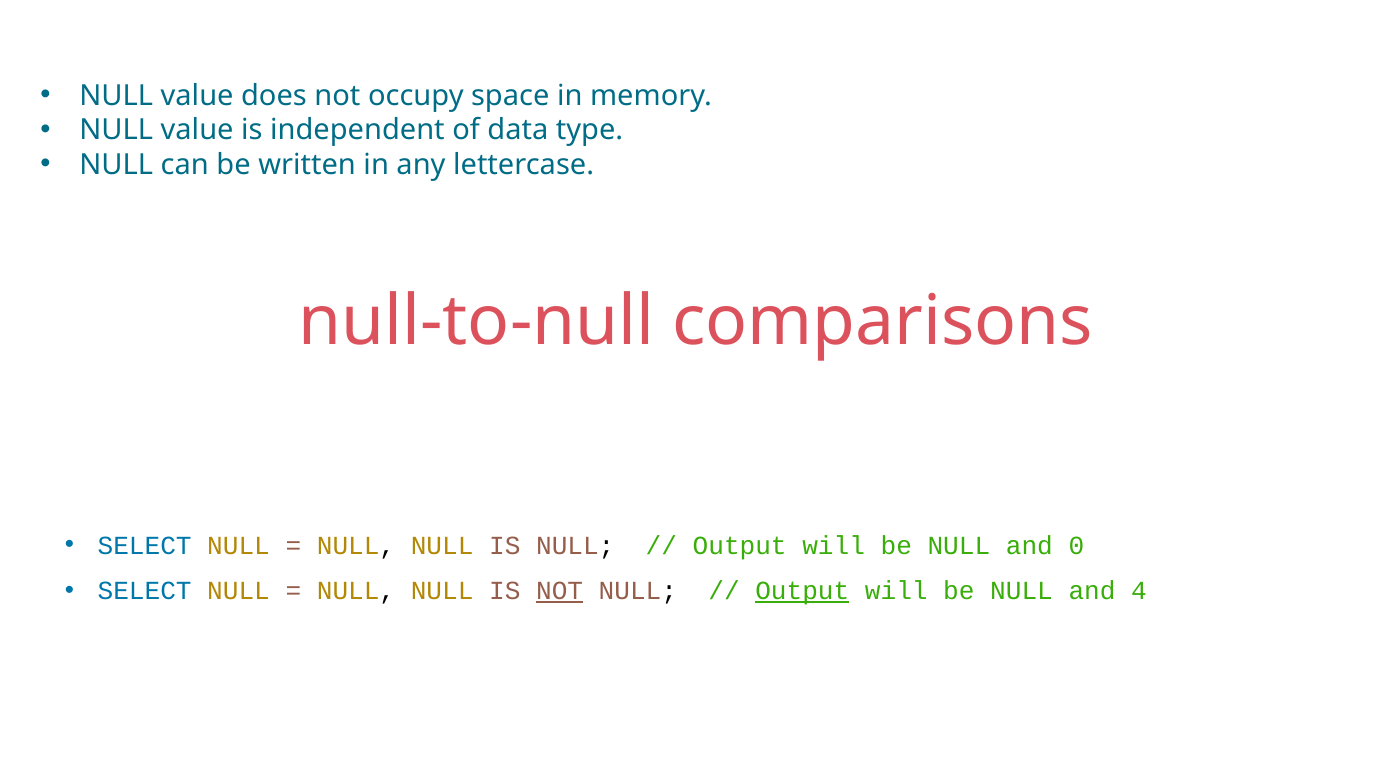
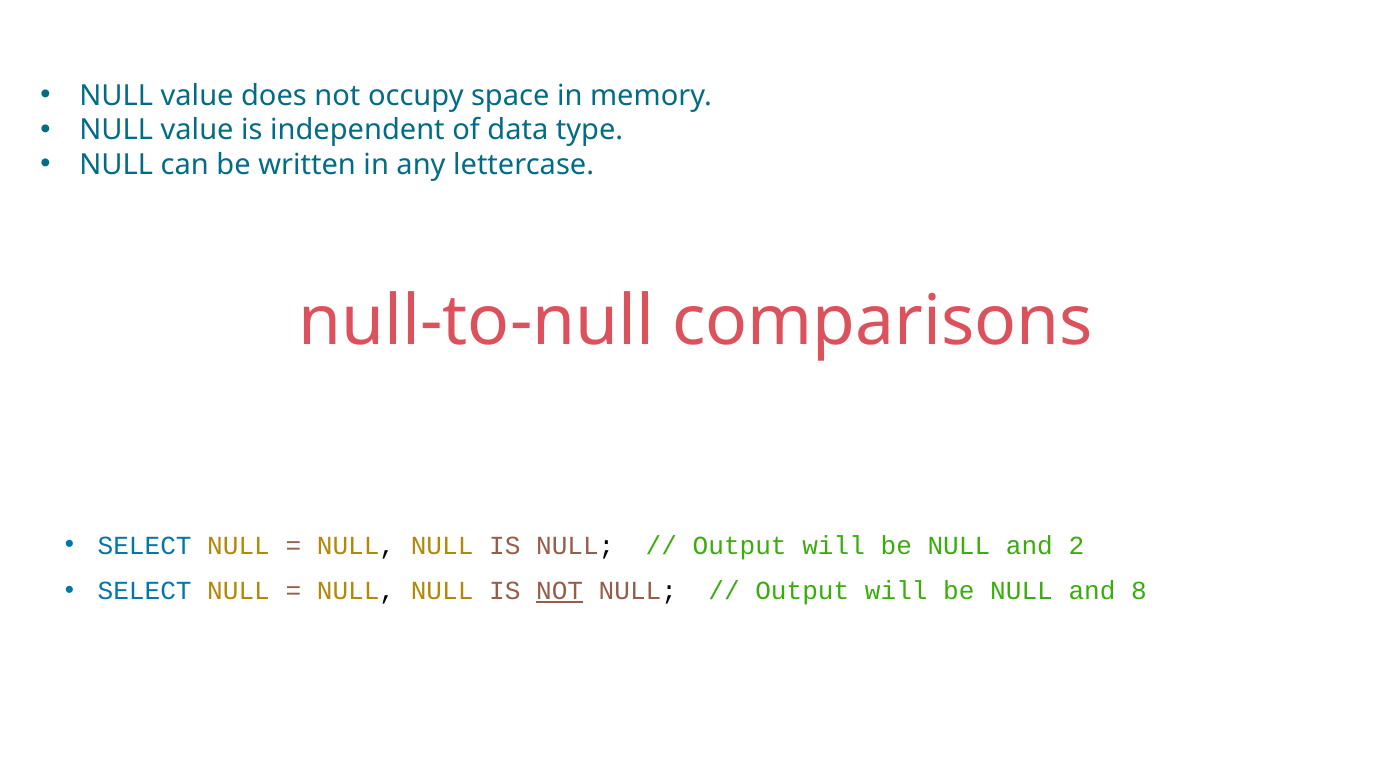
0: 0 -> 2
Output at (802, 591) underline: present -> none
4: 4 -> 8
